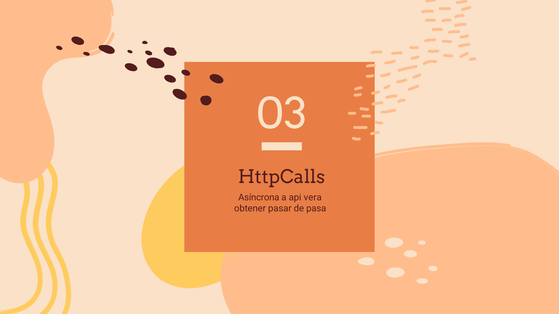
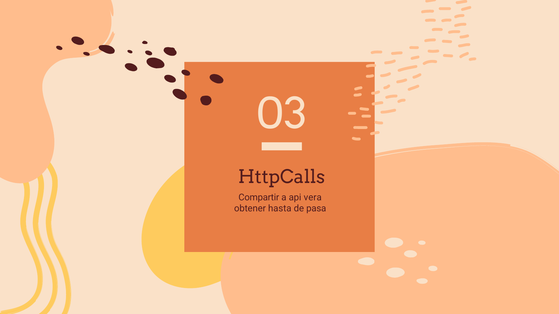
Asíncrona: Asíncrona -> Compartir
pasar: pasar -> hasta
